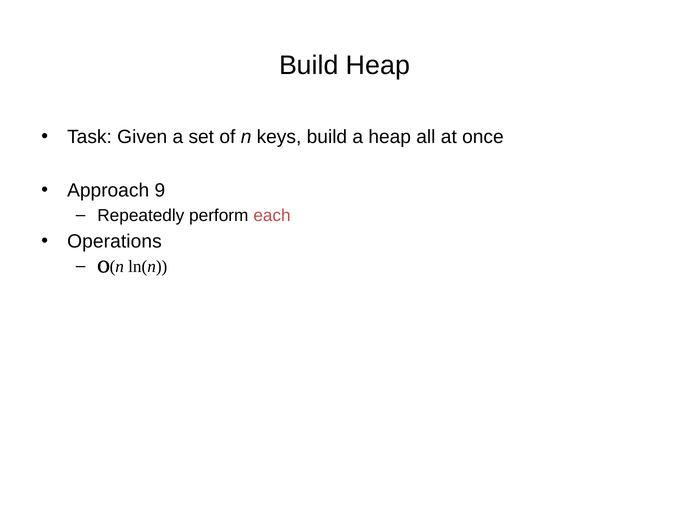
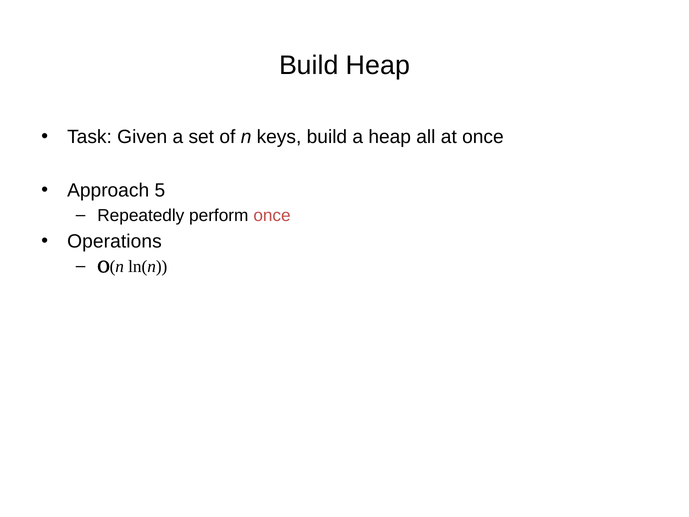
9: 9 -> 5
perform each: each -> once
